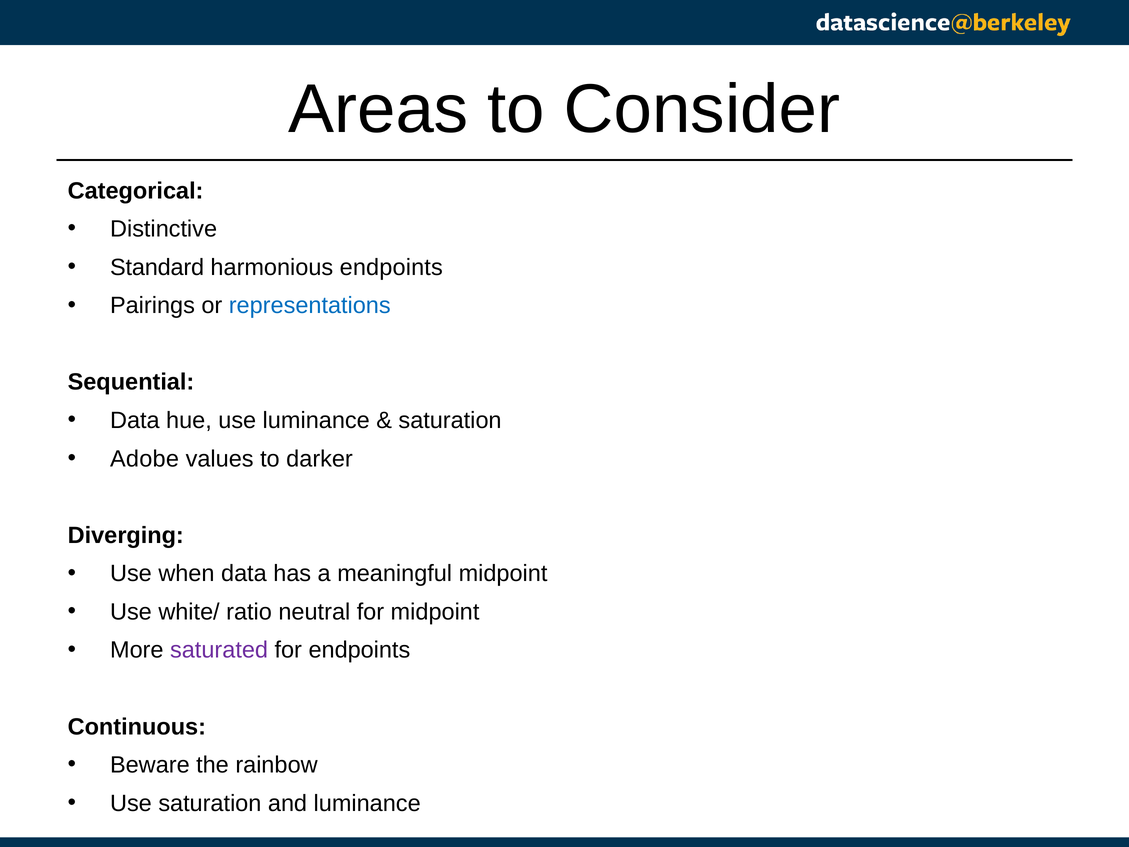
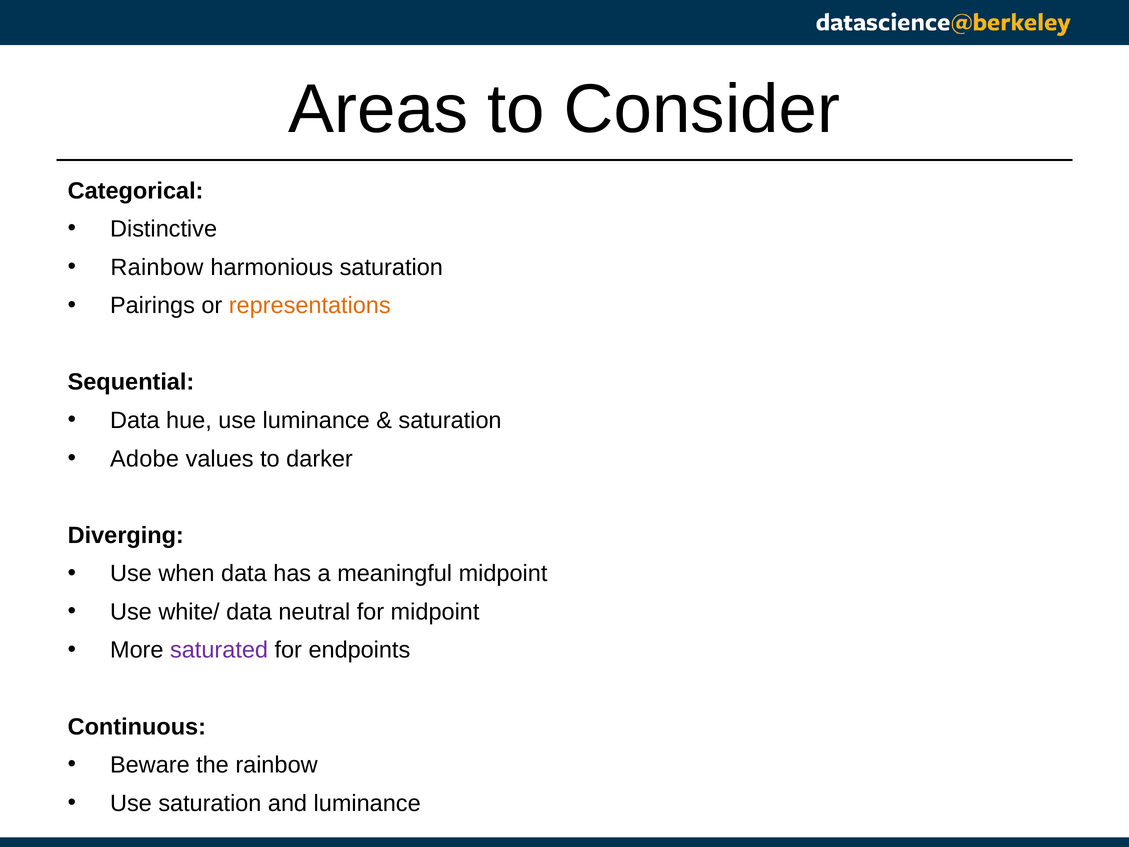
Standard at (157, 267): Standard -> Rainbow
harmonious endpoints: endpoints -> saturation
representations colour: blue -> orange
white/ ratio: ratio -> data
